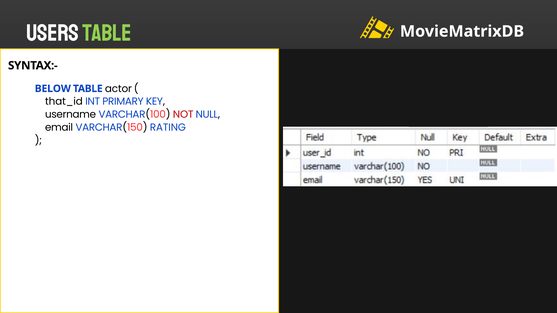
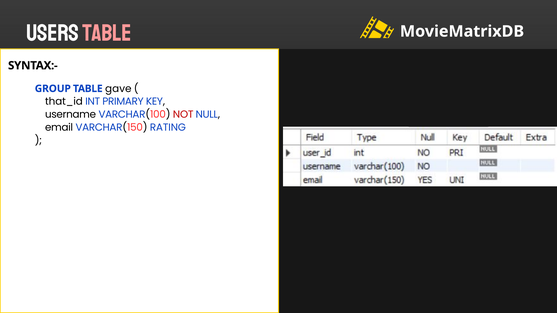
table at (107, 33) colour: light green -> pink
BELOW: BELOW -> GROUP
actor: actor -> gave
